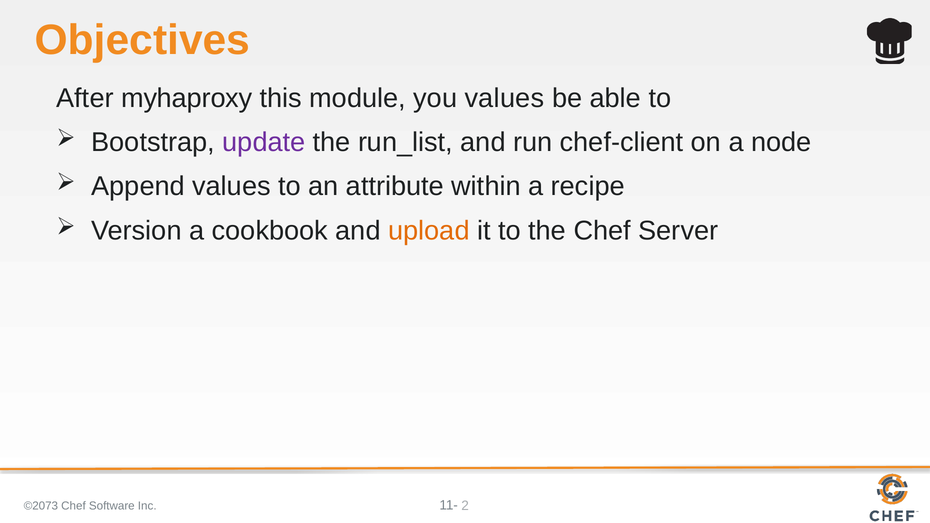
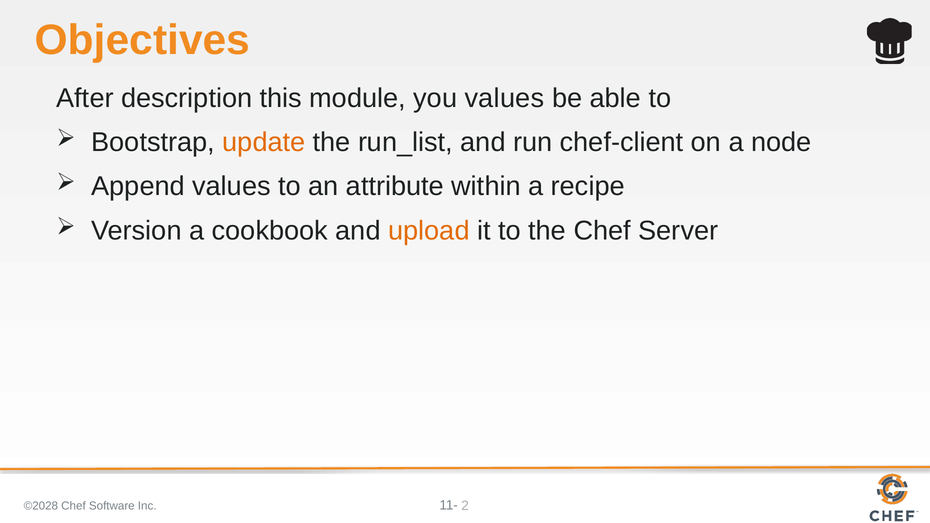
myhaproxy: myhaproxy -> description
update colour: purple -> orange
©2073: ©2073 -> ©2028
